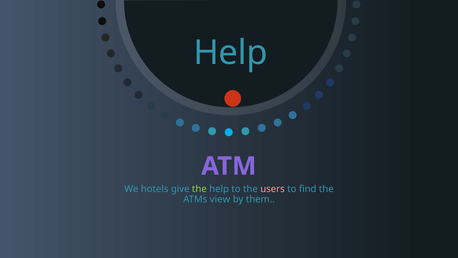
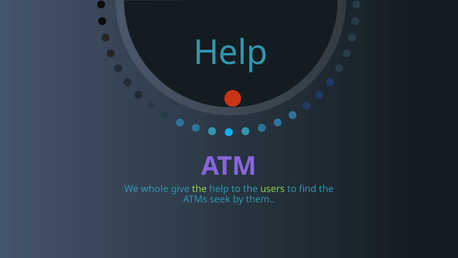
hotels: hotels -> whole
users colour: pink -> light green
view: view -> seek
